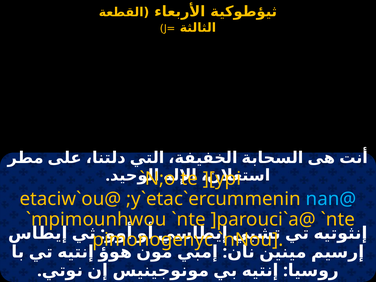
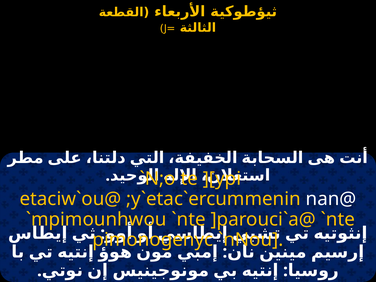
nan@ colour: light blue -> white
